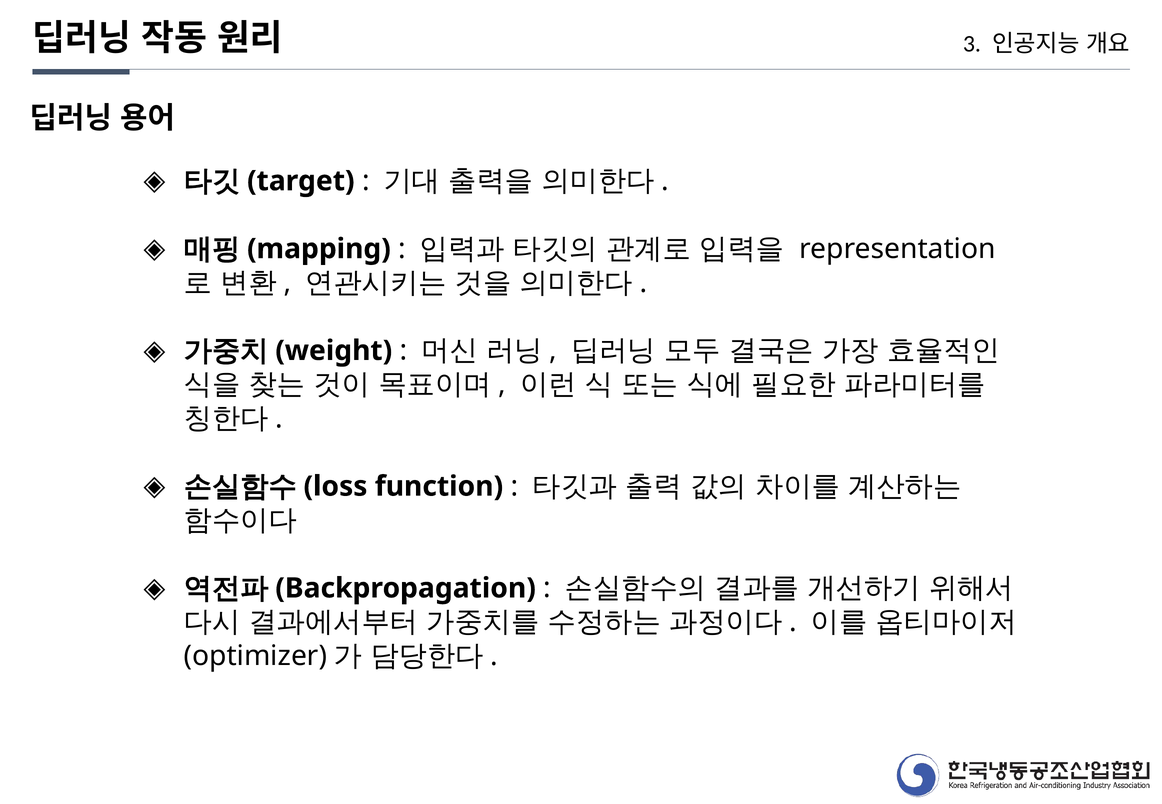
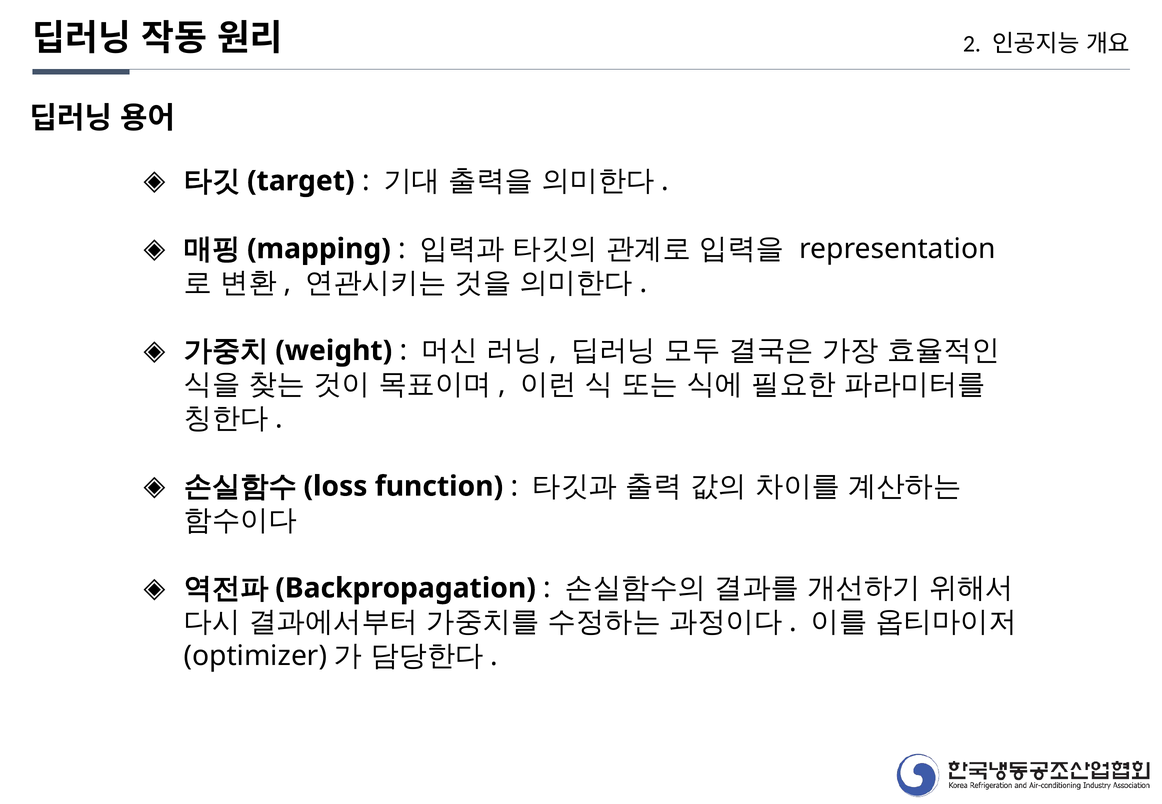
3: 3 -> 2
